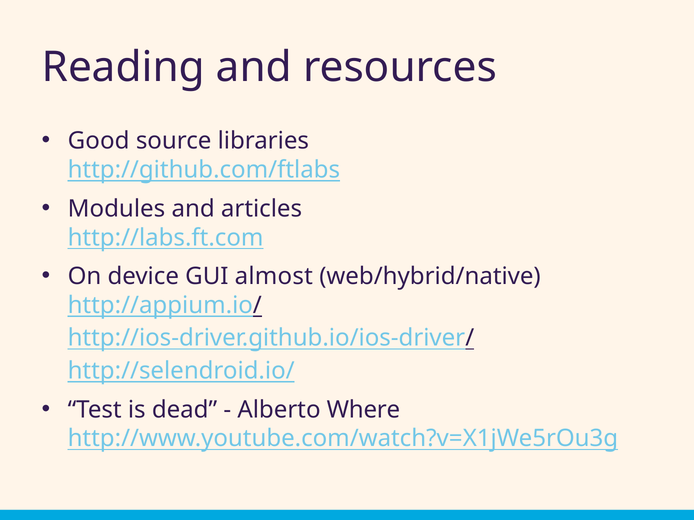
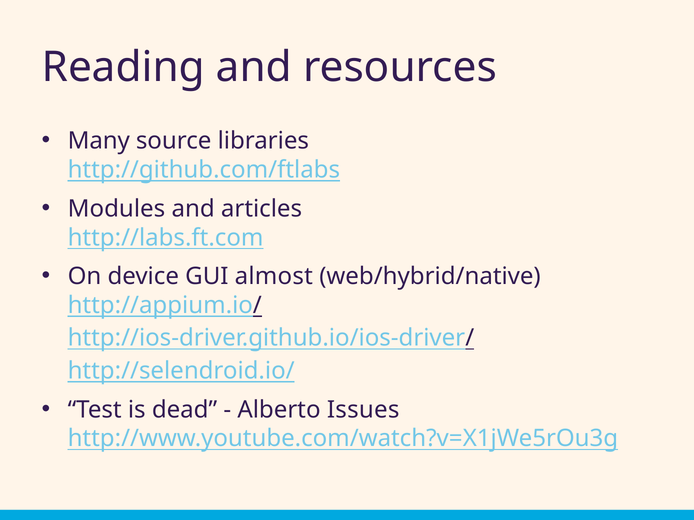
Good: Good -> Many
Where: Where -> Issues
